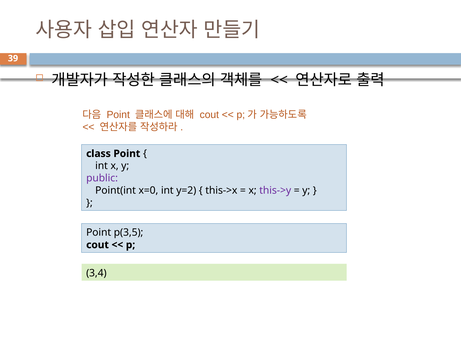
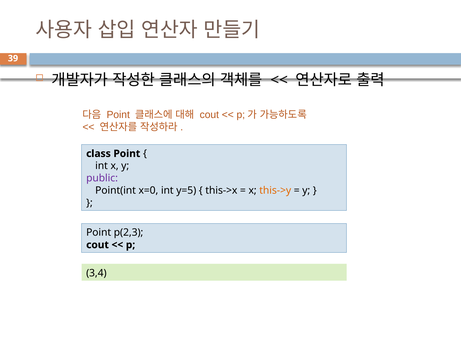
y=2: y=2 -> y=5
this->y colour: purple -> orange
p(3,5: p(3,5 -> p(2,3
